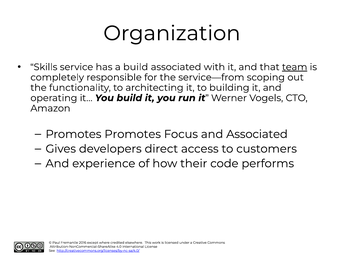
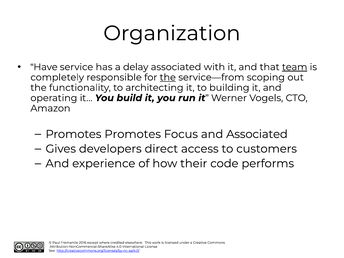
Skills: Skills -> Have
a build: build -> delay
the at (168, 77) underline: none -> present
